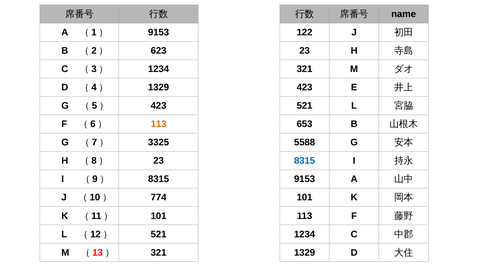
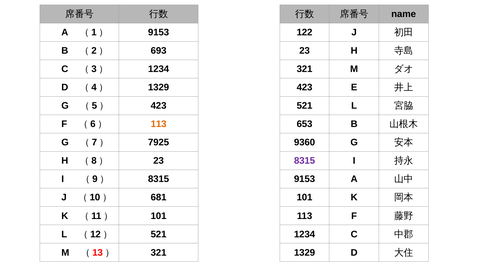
623: 623 -> 693
3325: 3325 -> 7925
5588: 5588 -> 9360
8315 at (305, 161) colour: blue -> purple
774: 774 -> 681
